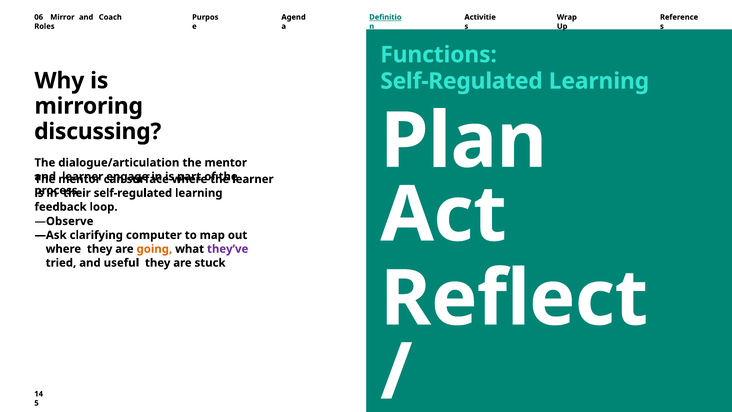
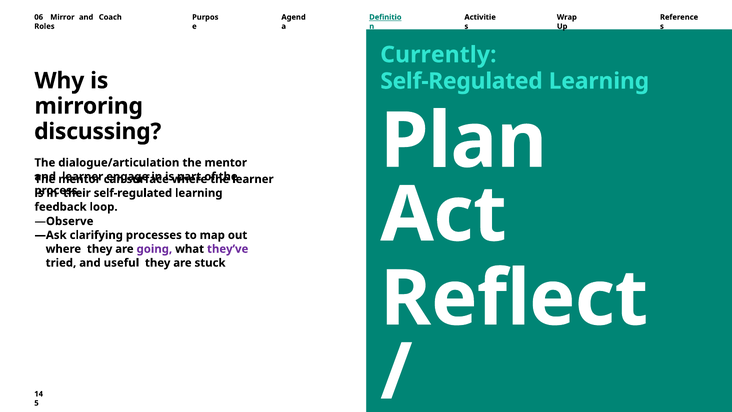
Functions: Functions -> Currently
computer: computer -> processes
going colour: orange -> purple
